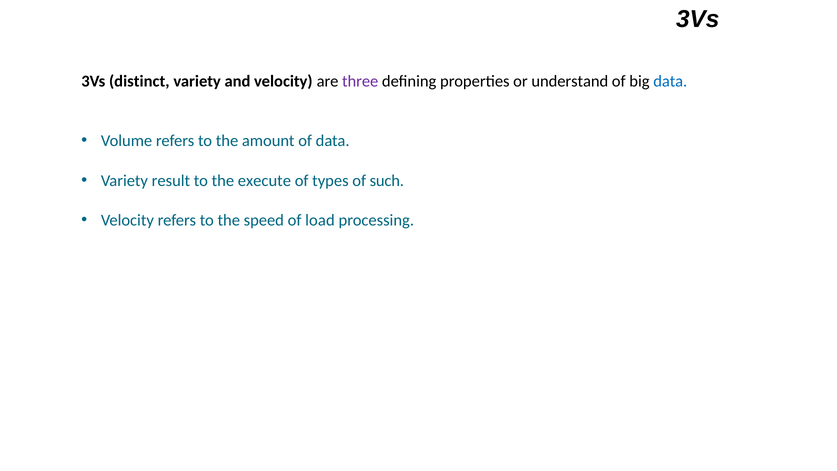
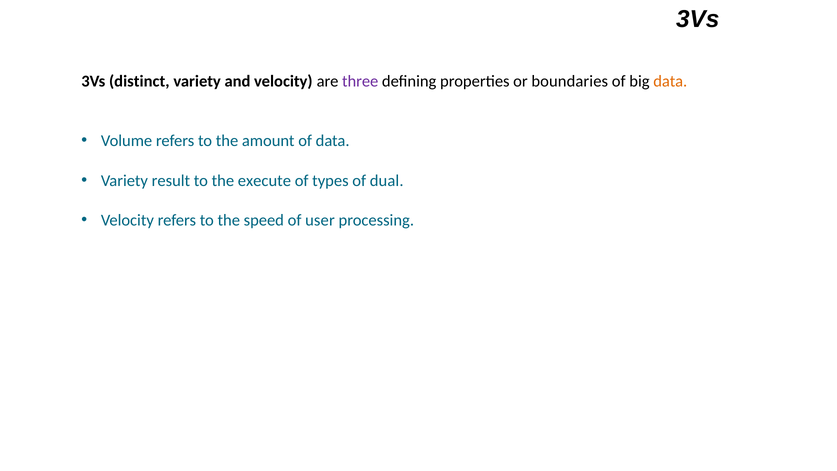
understand: understand -> boundaries
data at (670, 81) colour: blue -> orange
such: such -> dual
load: load -> user
